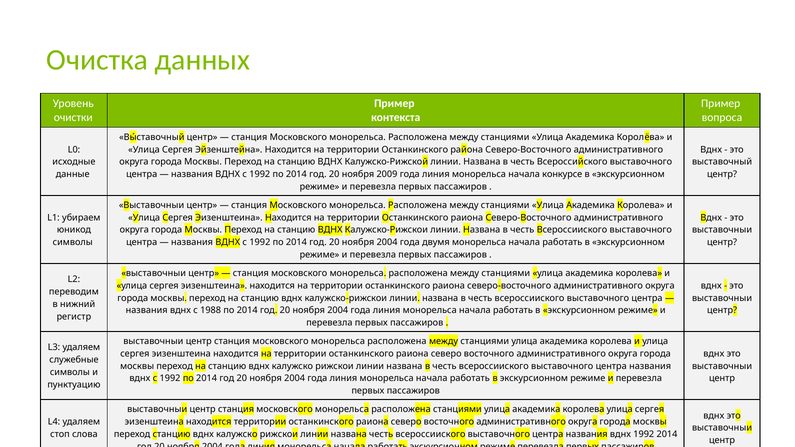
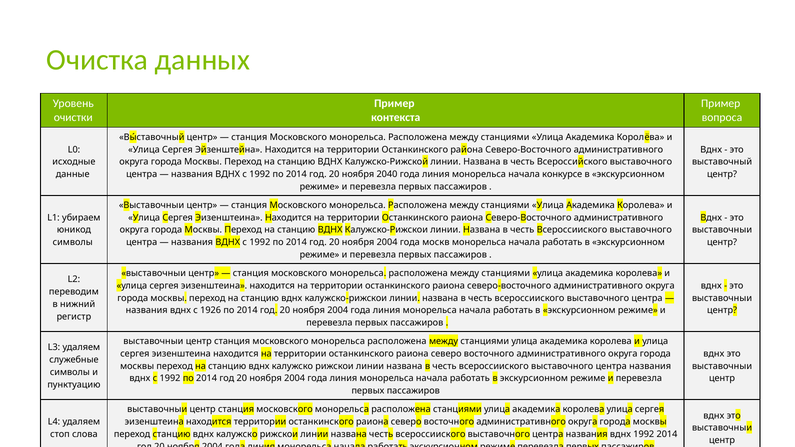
2009: 2009 -> 2040
года двумя: двумя -> москв
1988: 1988 -> 1926
